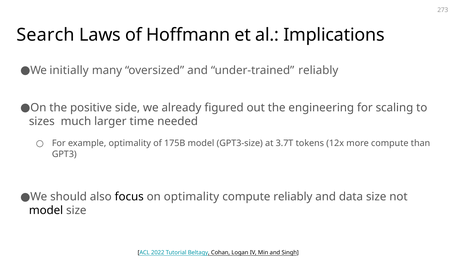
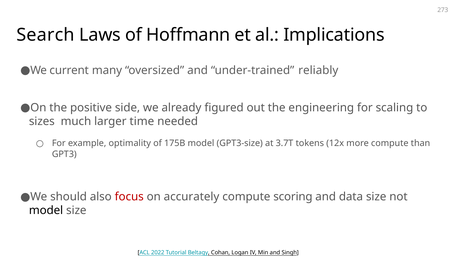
initially: initially -> current
focus colour: black -> red
on optimality: optimality -> accurately
compute reliably: reliably -> scoring
